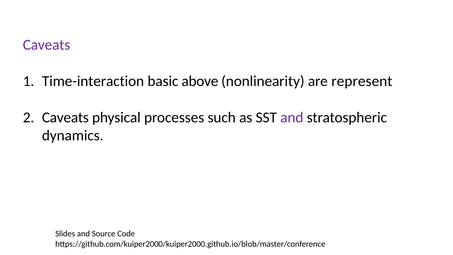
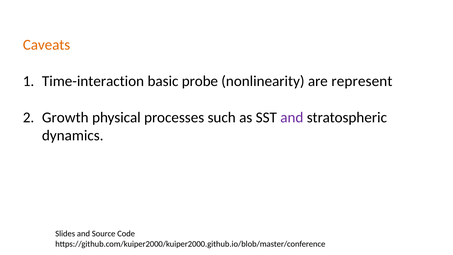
Caveats at (47, 45) colour: purple -> orange
above: above -> probe
Caveats at (65, 117): Caveats -> Growth
